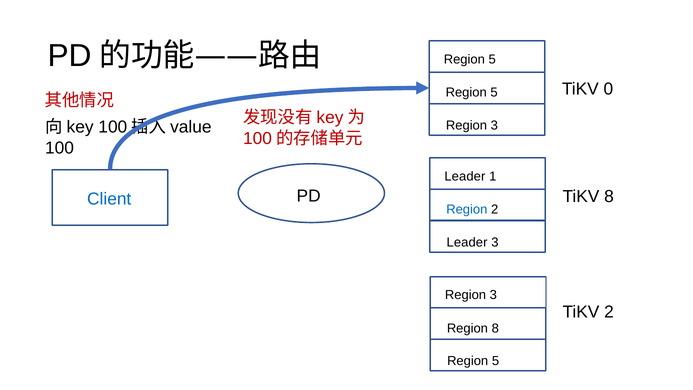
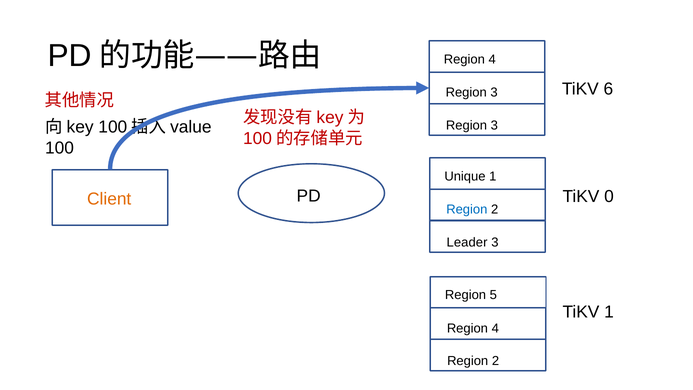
5 at (492, 59): 5 -> 4
0: 0 -> 6
5 at (494, 93): 5 -> 3
Leader at (465, 176): Leader -> Unique
TiKV 8: 8 -> 0
Client colour: blue -> orange
3 at (493, 295): 3 -> 5
TiKV 2: 2 -> 1
8 at (495, 328): 8 -> 4
5 at (496, 361): 5 -> 2
